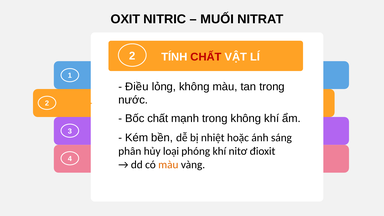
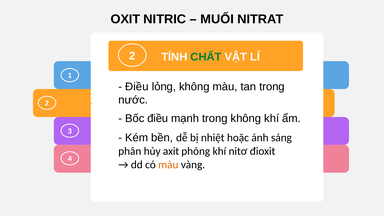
CHẤT at (206, 57) colour: red -> green
Bốc chất: chất -> điều
loại: loại -> axit
